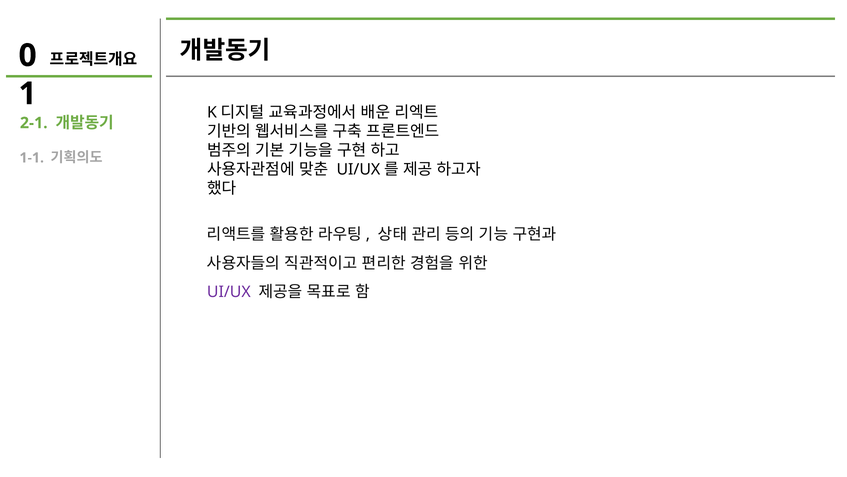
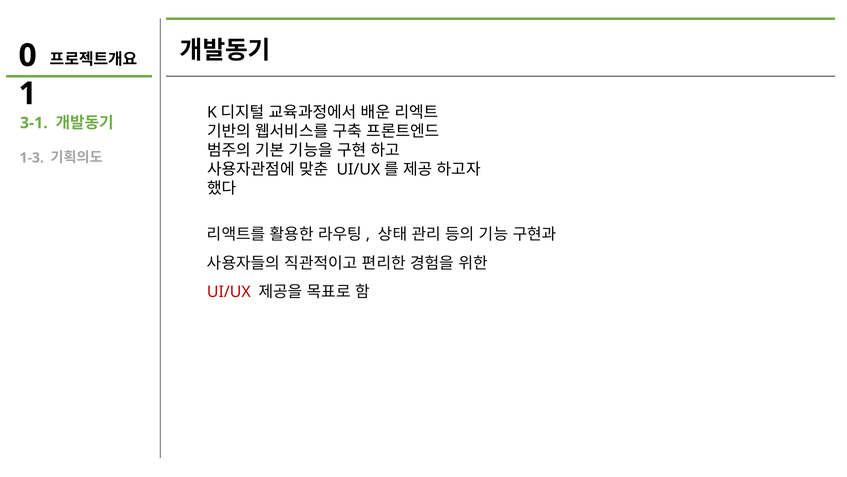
2-1: 2-1 -> 3-1
1-1: 1-1 -> 1-3
UI/UX colour: purple -> red
